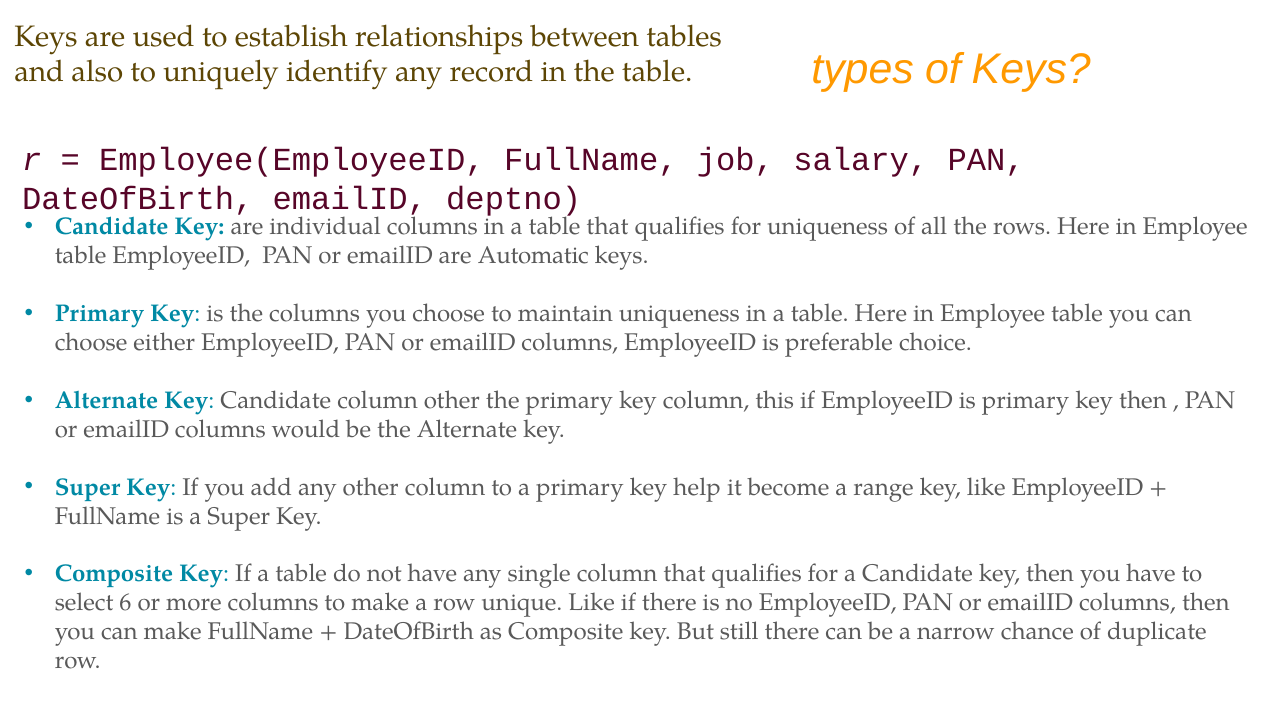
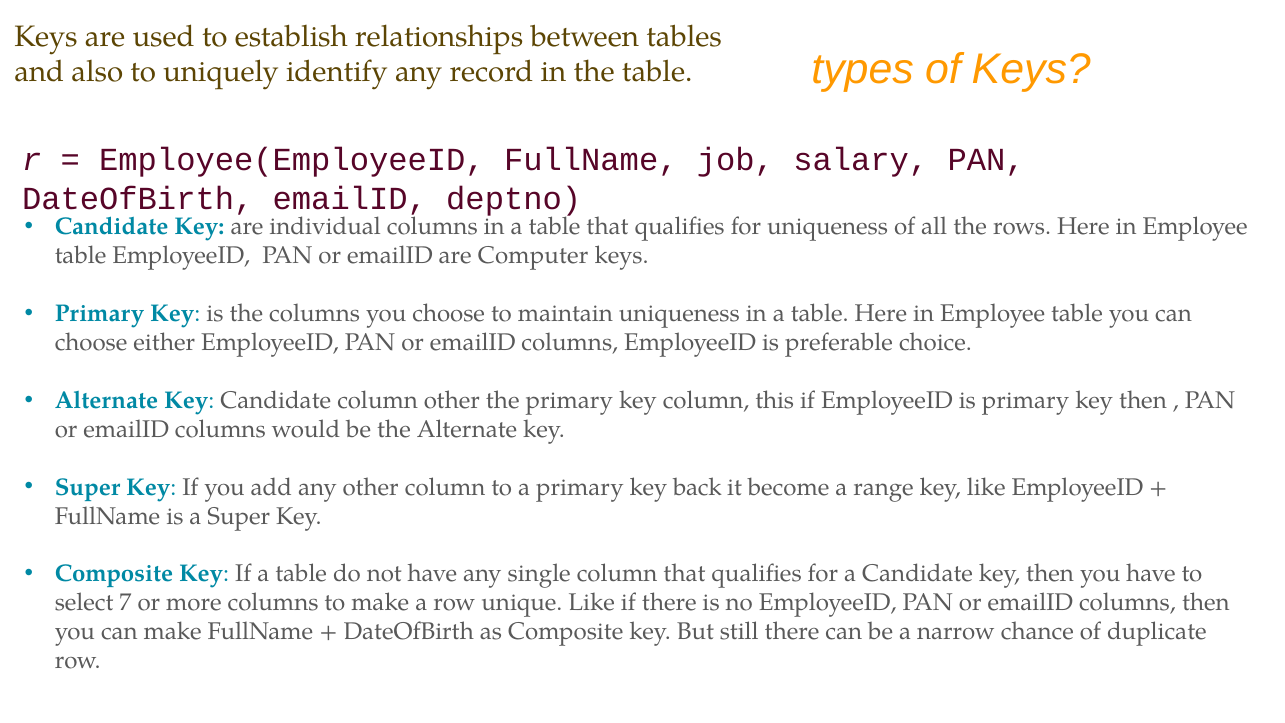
Automatic: Automatic -> Computer
help: help -> back
6: 6 -> 7
